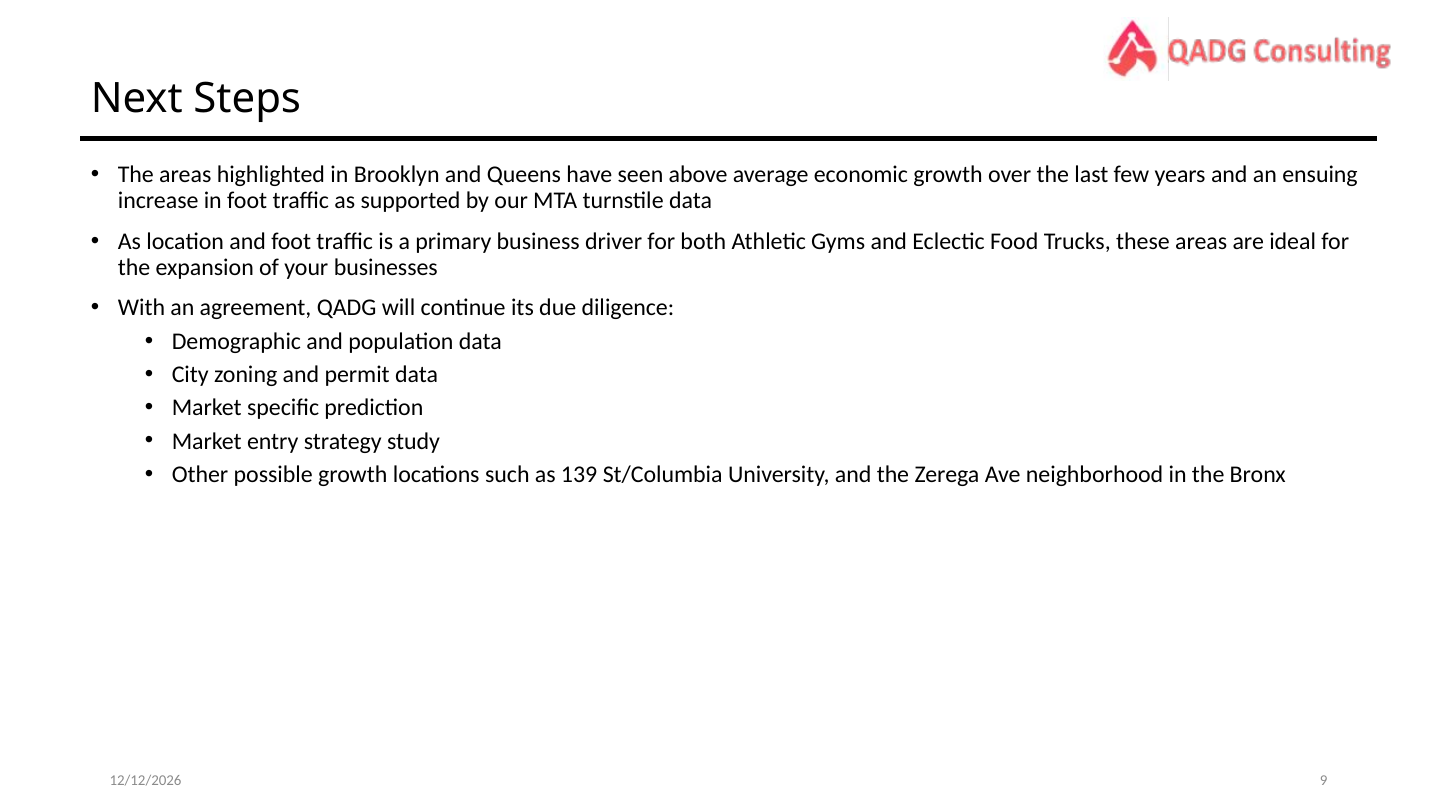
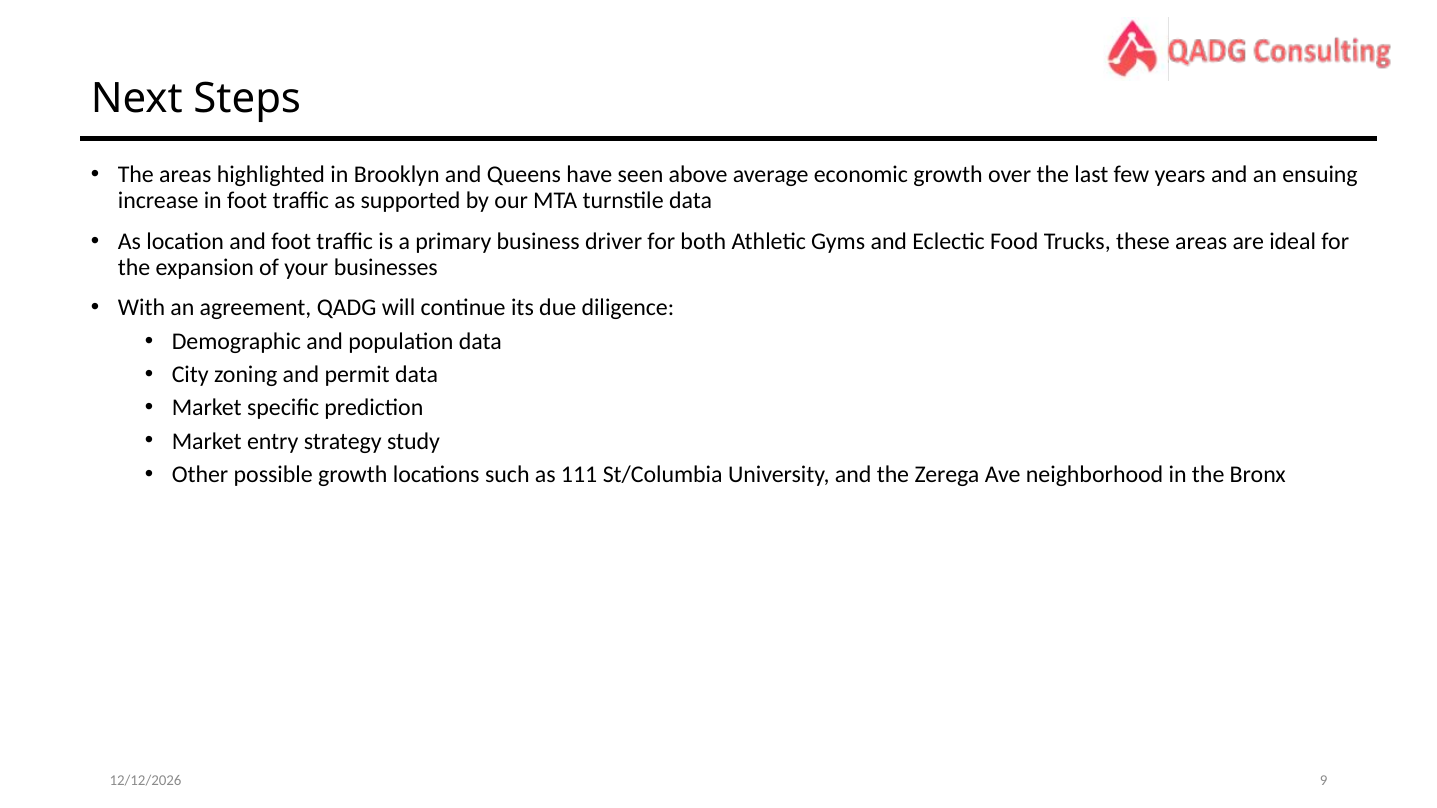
139: 139 -> 111
